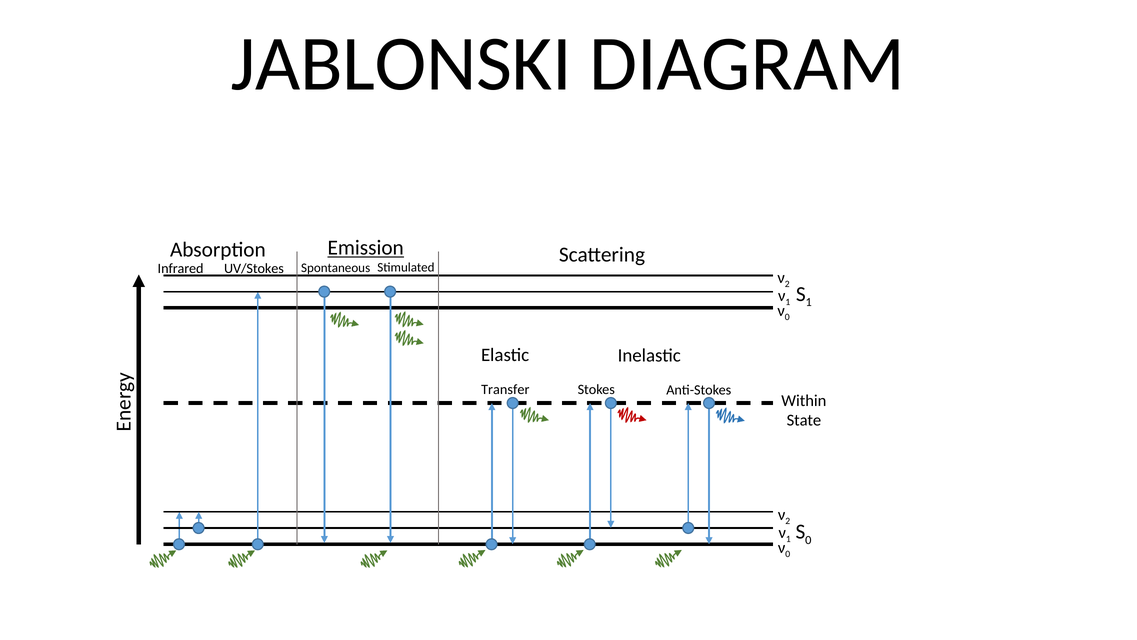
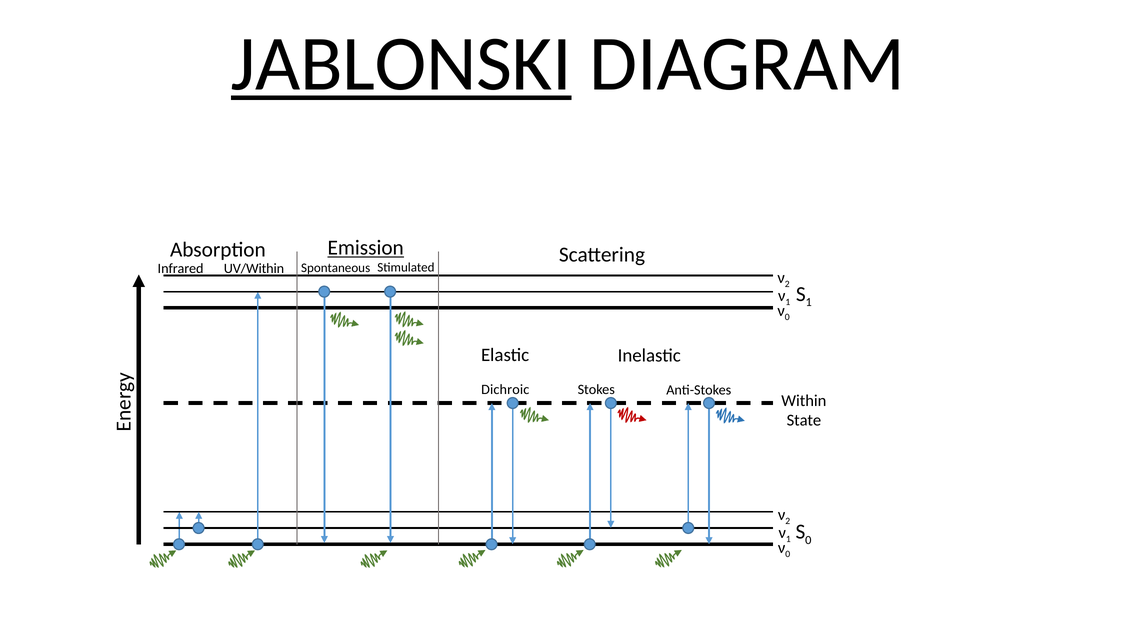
JABLONSKI underline: none -> present
UV/Stokes: UV/Stokes -> UV/Within
Transfer: Transfer -> Dichroic
